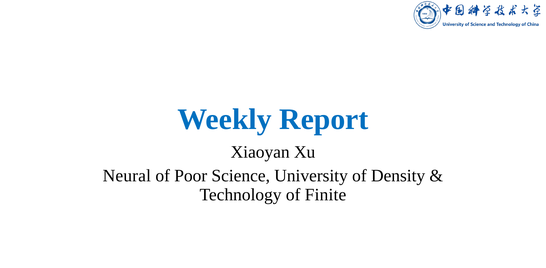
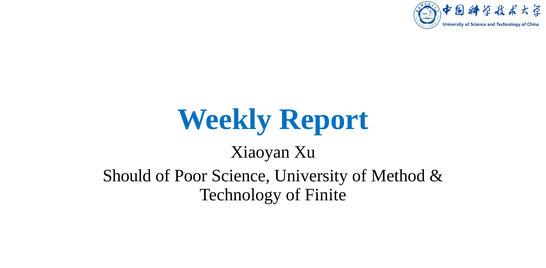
Neural: Neural -> Should
Density: Density -> Method
